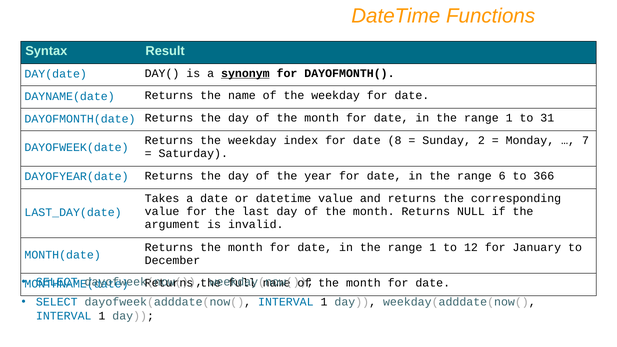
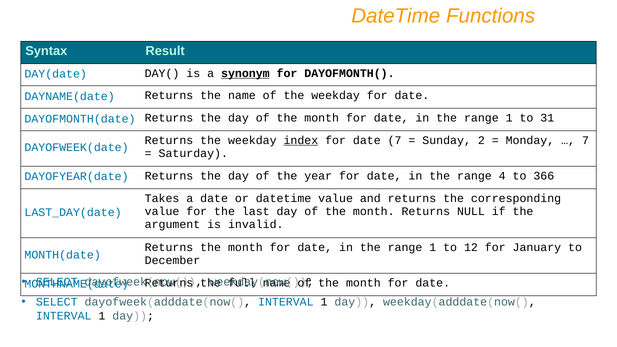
index underline: none -> present
date 8: 8 -> 7
6: 6 -> 4
